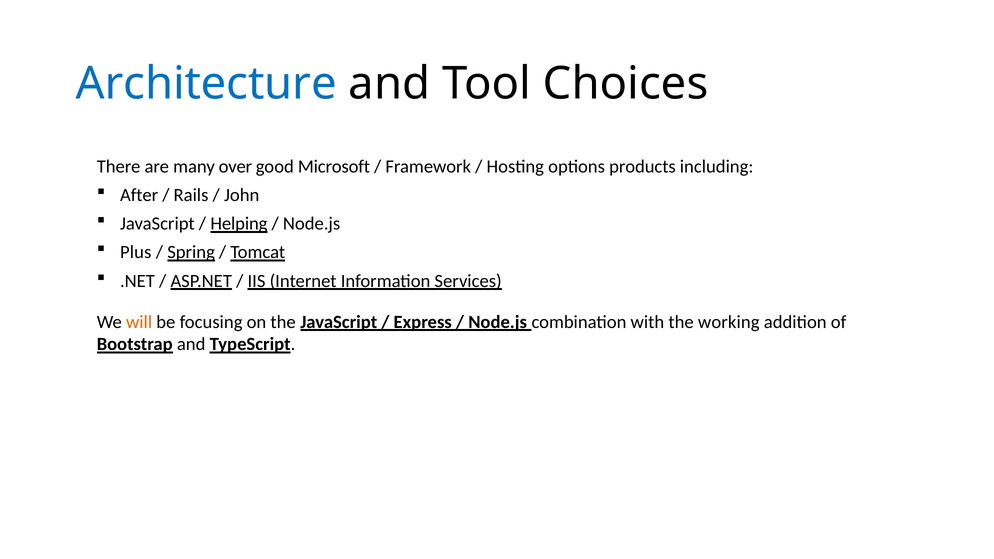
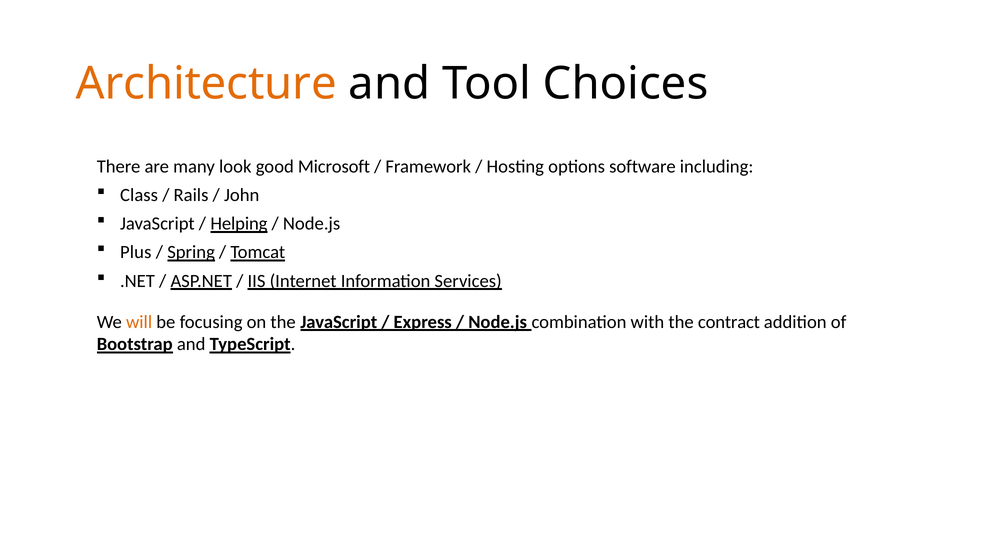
Architecture colour: blue -> orange
over: over -> look
products: products -> software
After: After -> Class
working: working -> contract
